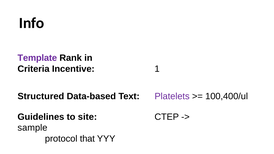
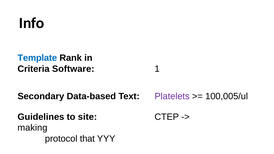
Template colour: purple -> blue
Incentive: Incentive -> Software
Structured: Structured -> Secondary
100,400/ul: 100,400/ul -> 100,005/ul
sample: sample -> making
